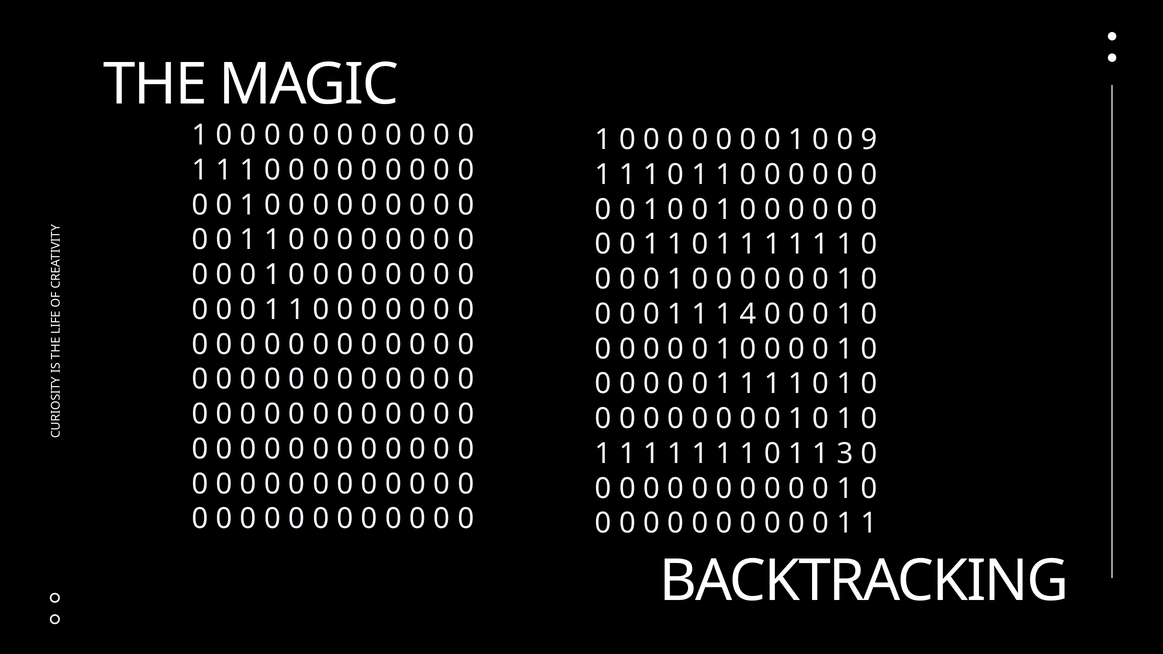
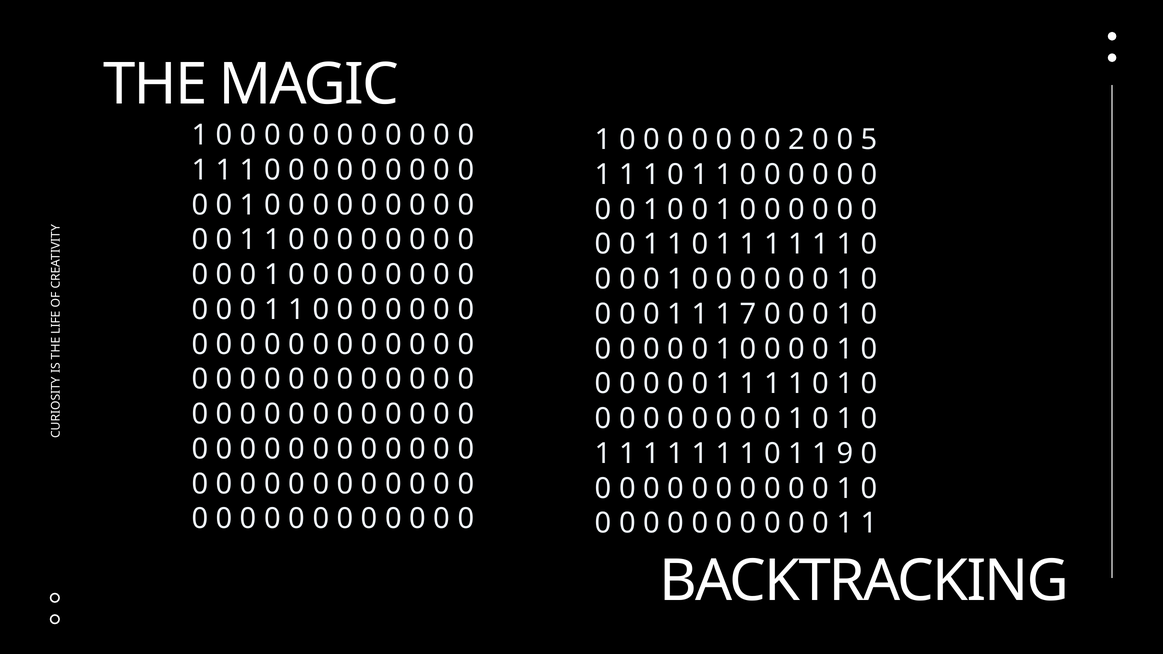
1 at (797, 140): 1 -> 2
9: 9 -> 5
4: 4 -> 7
3: 3 -> 9
